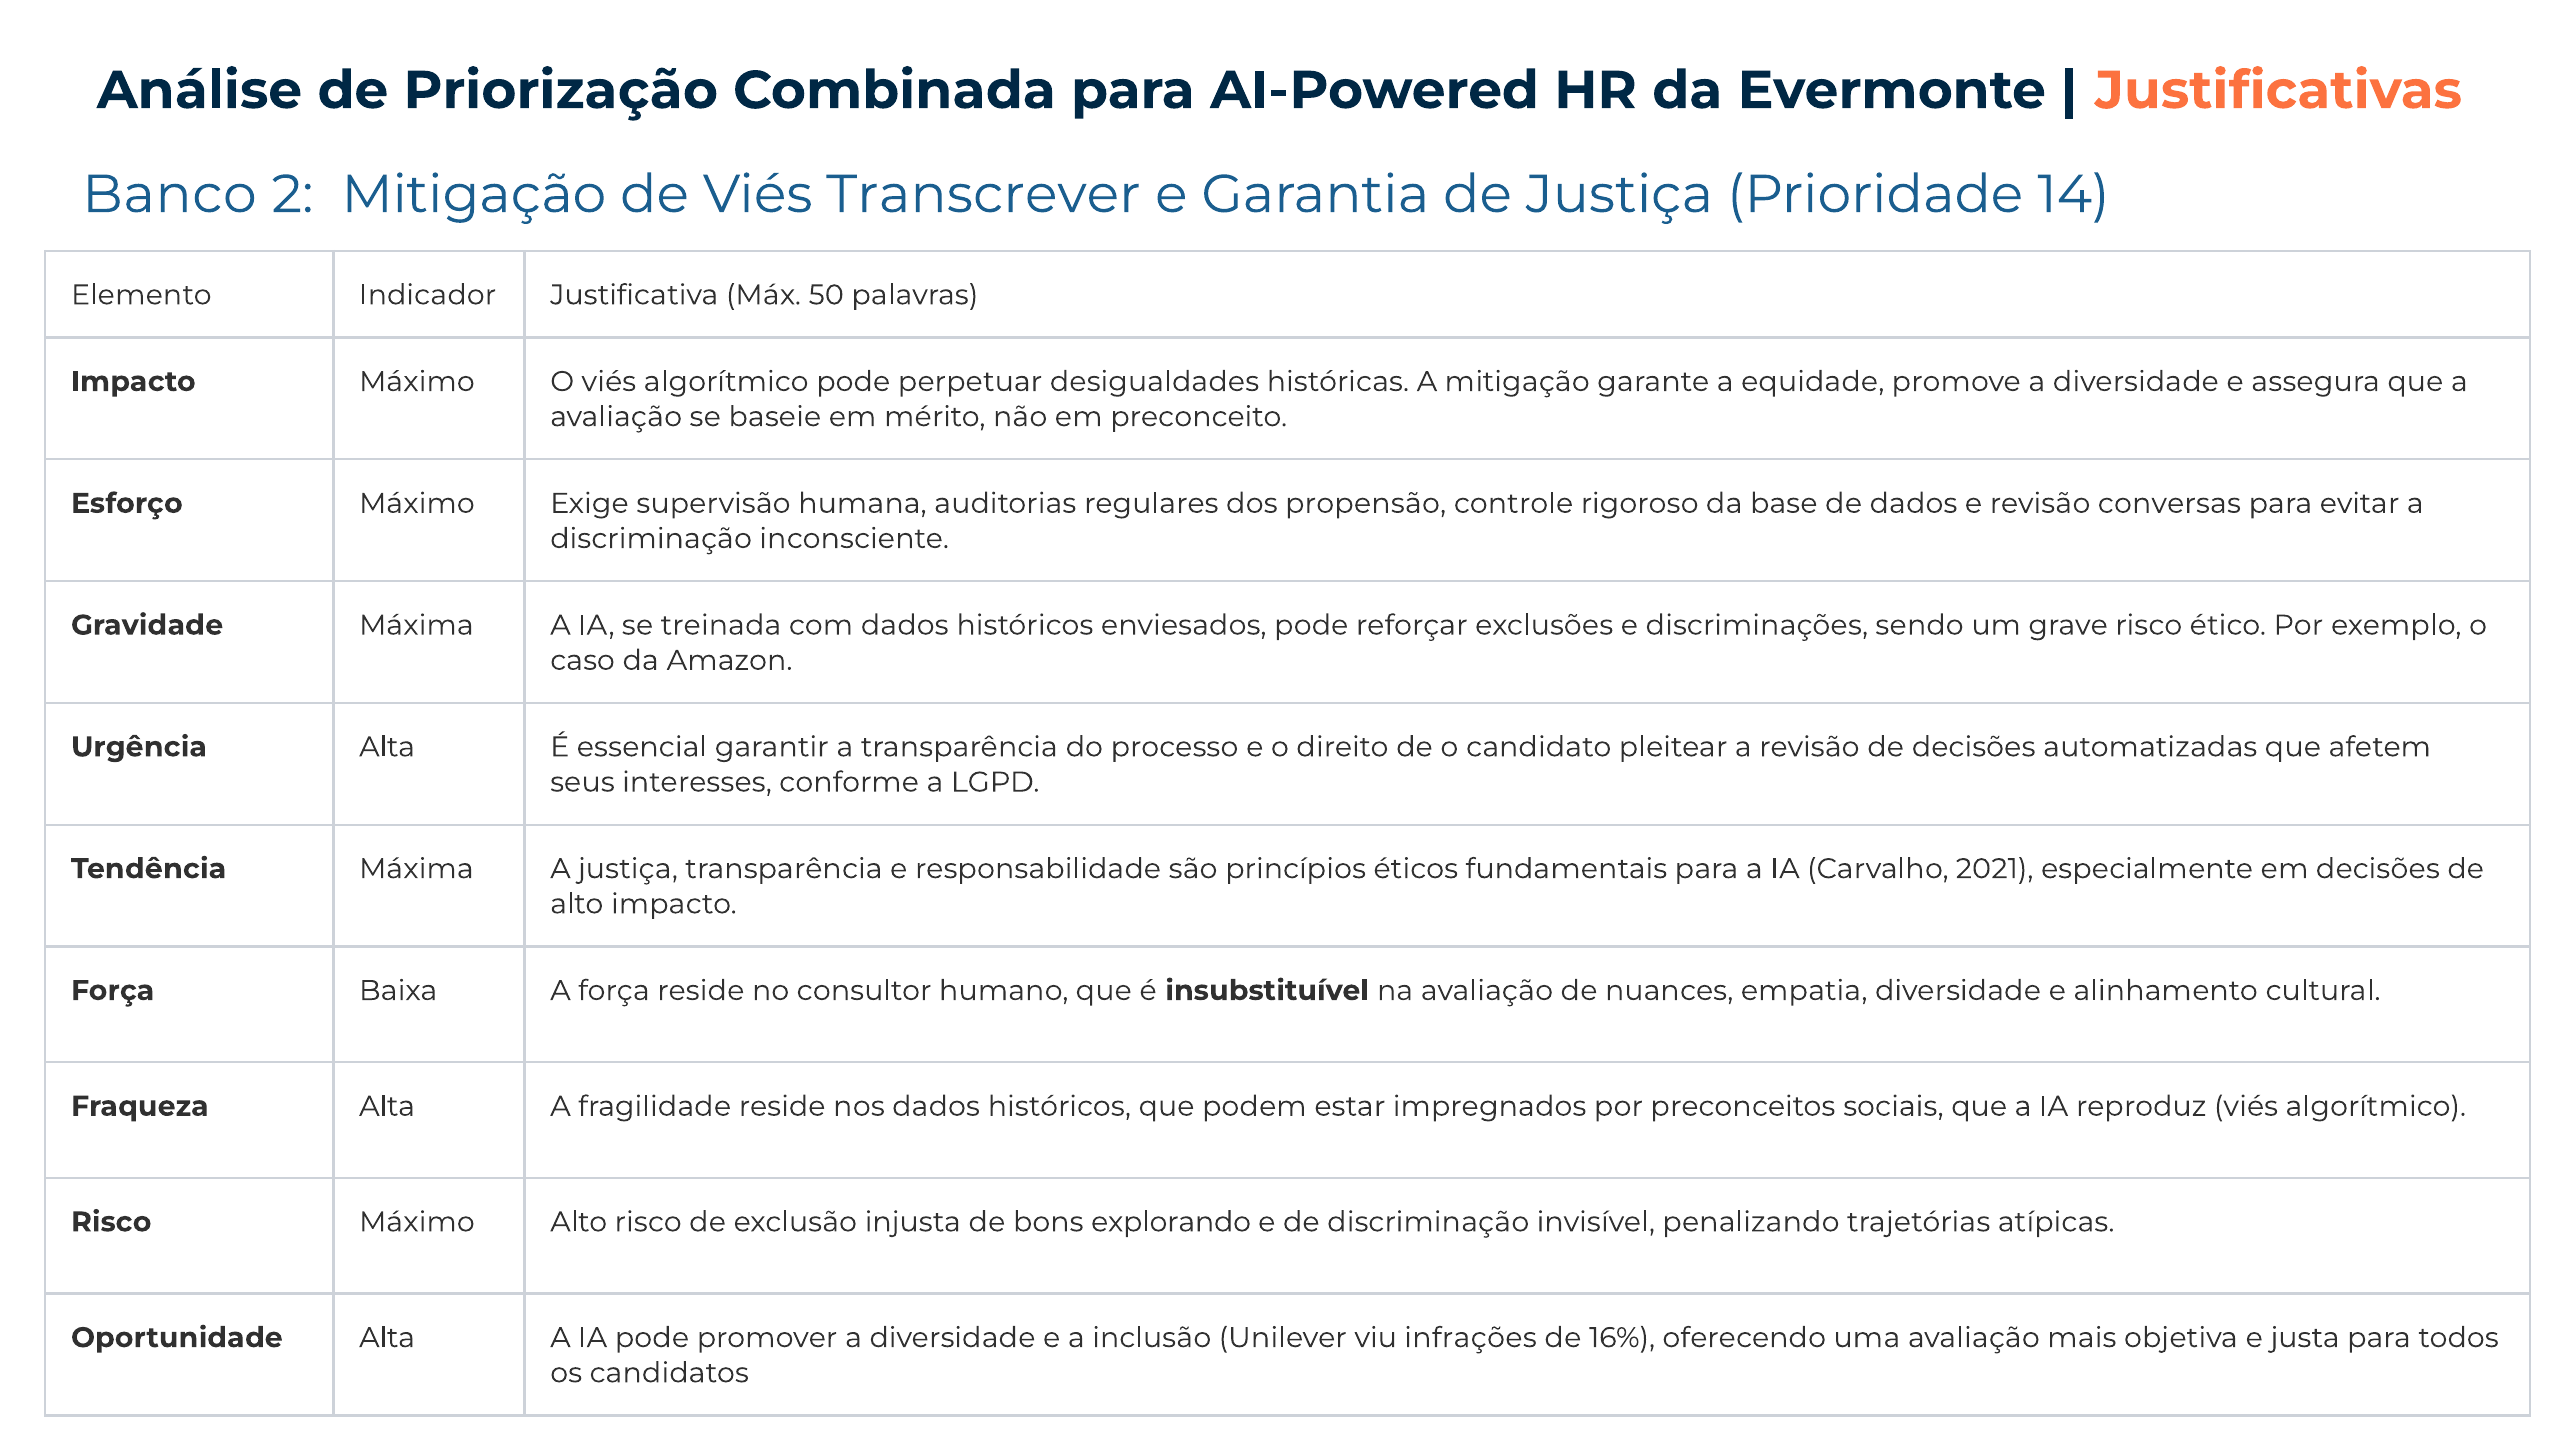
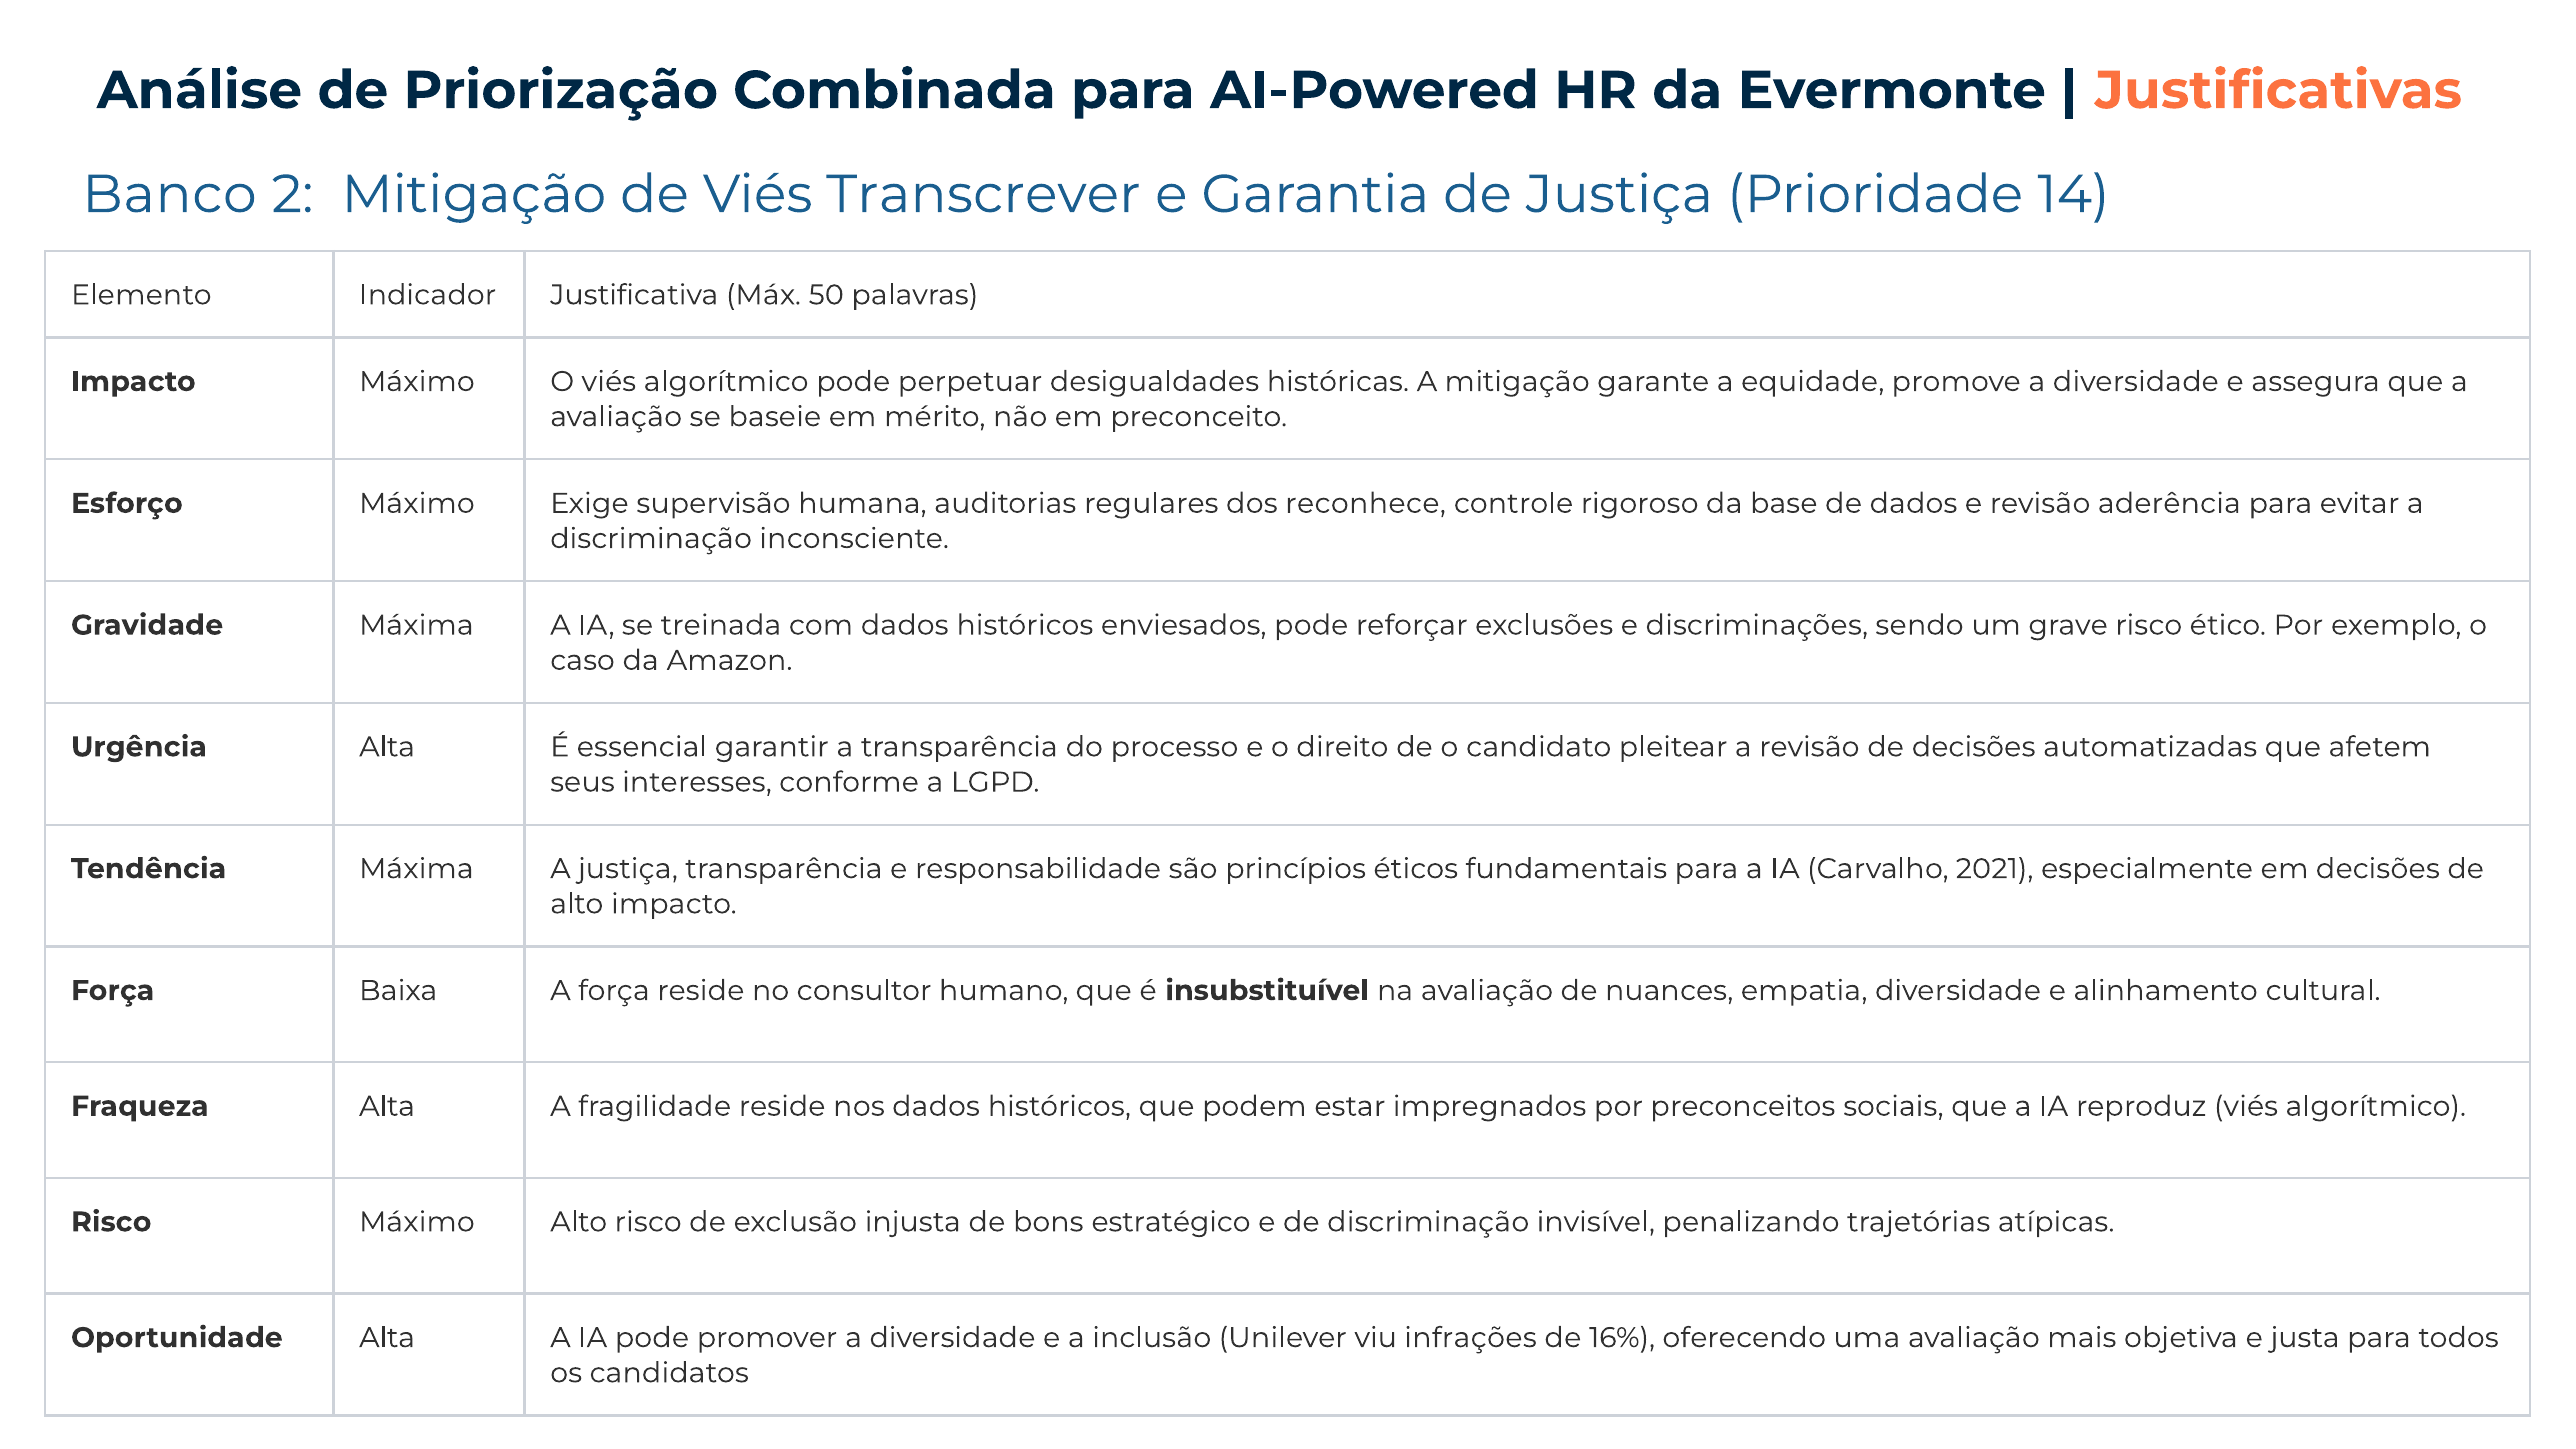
propensão: propensão -> reconhece
conversas: conversas -> aderência
explorando: explorando -> estratégico
